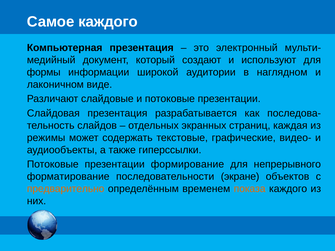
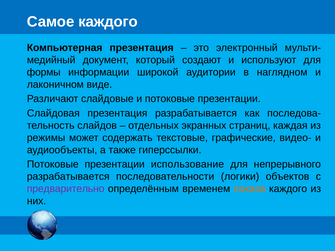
формирование: формирование -> использование
форматирование at (68, 177): форматирование -> разрабатывается
экране: экране -> логики
предварительно colour: orange -> purple
